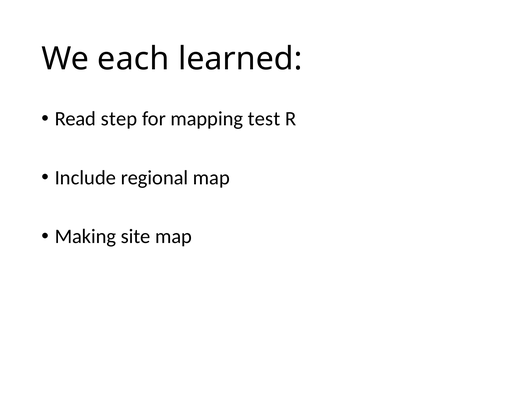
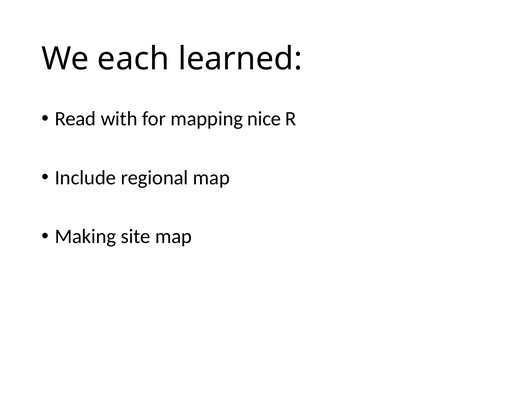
step: step -> with
test: test -> nice
